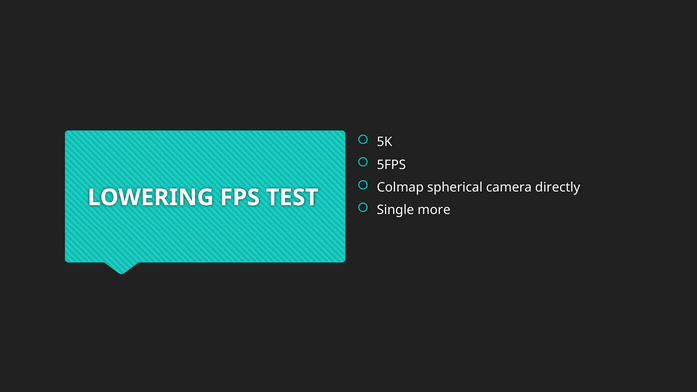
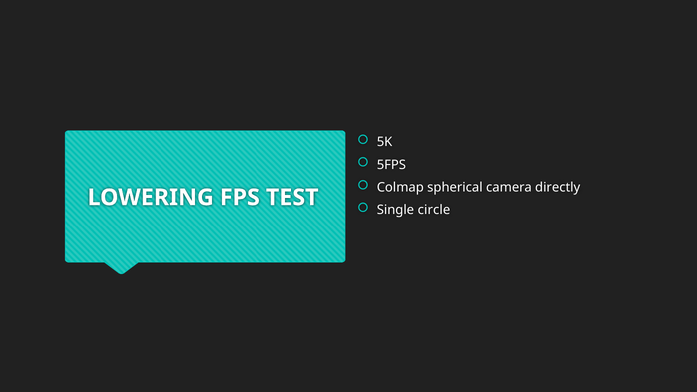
more: more -> circle
